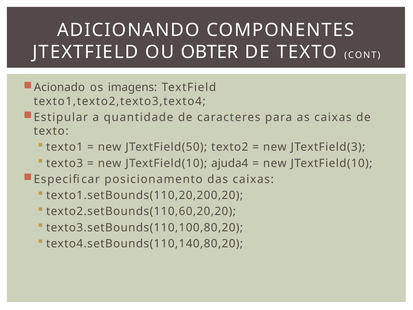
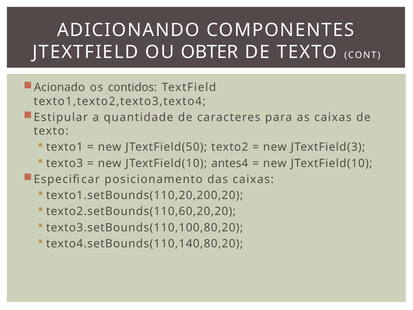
imagens: imagens -> contidos
ajuda4: ajuda4 -> antes4
